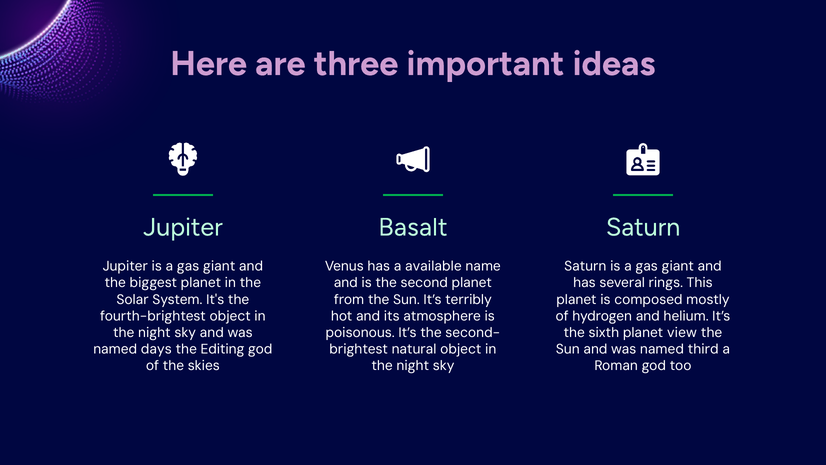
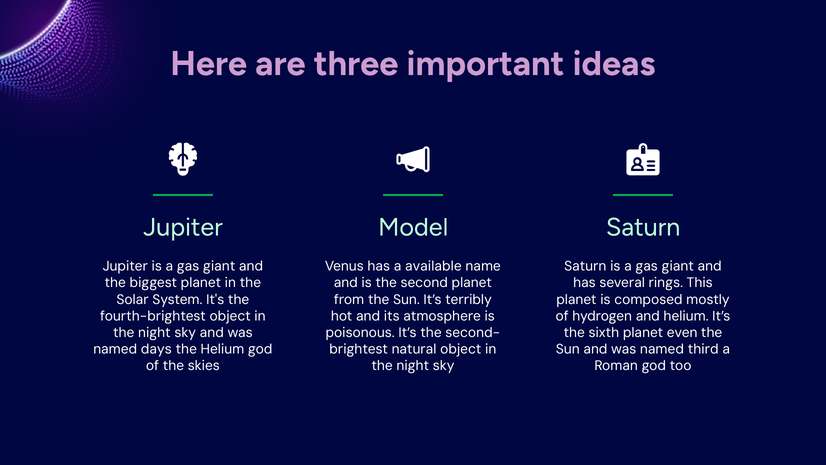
Basalt: Basalt -> Model
view: view -> even
the Editing: Editing -> Helium
